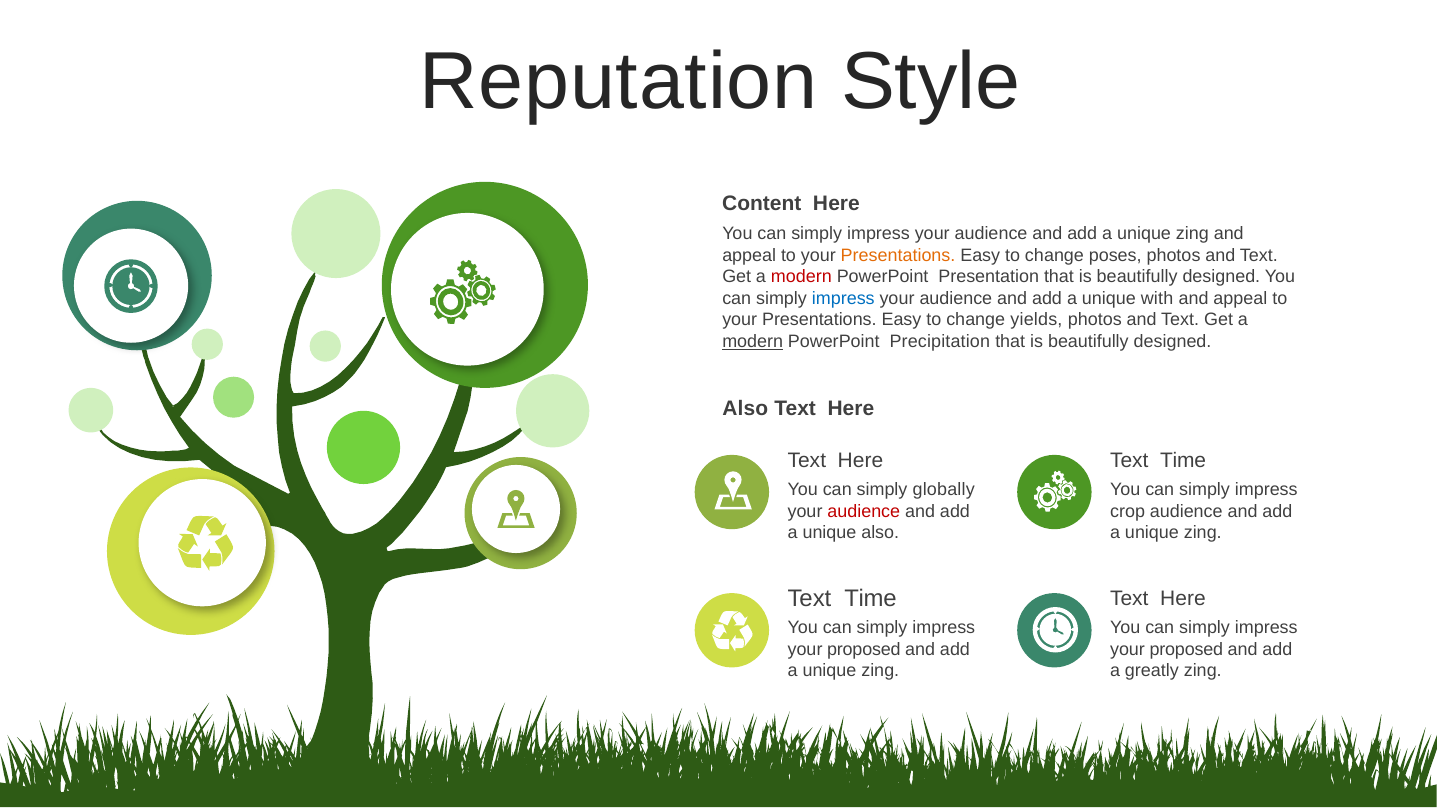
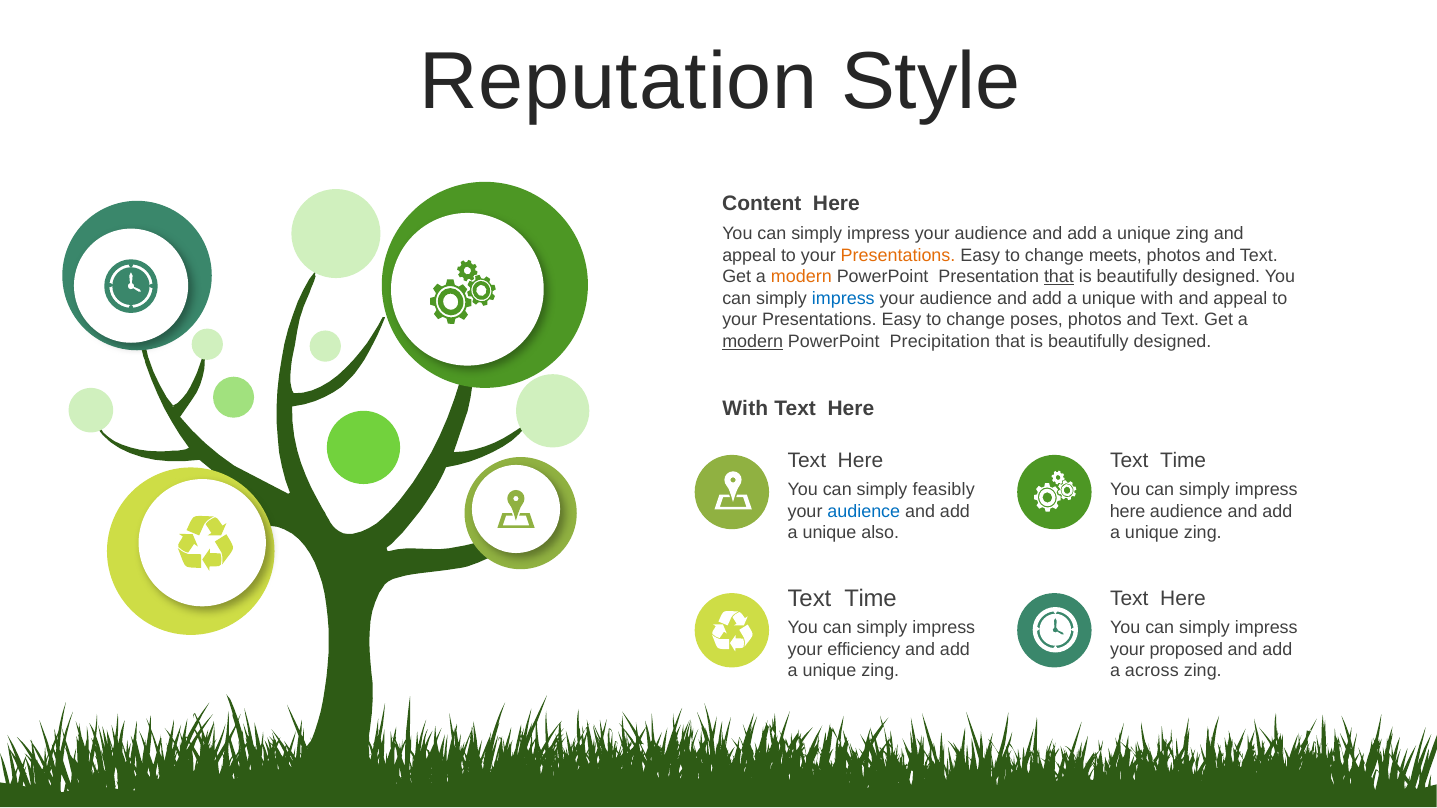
poses: poses -> meets
modern at (801, 277) colour: red -> orange
that at (1059, 277) underline: none -> present
yields: yields -> poses
Also at (745, 409): Also -> With
globally: globally -> feasibly
audience at (864, 511) colour: red -> blue
crop at (1128, 511): crop -> here
proposed at (864, 650): proposed -> efficiency
greatly: greatly -> across
